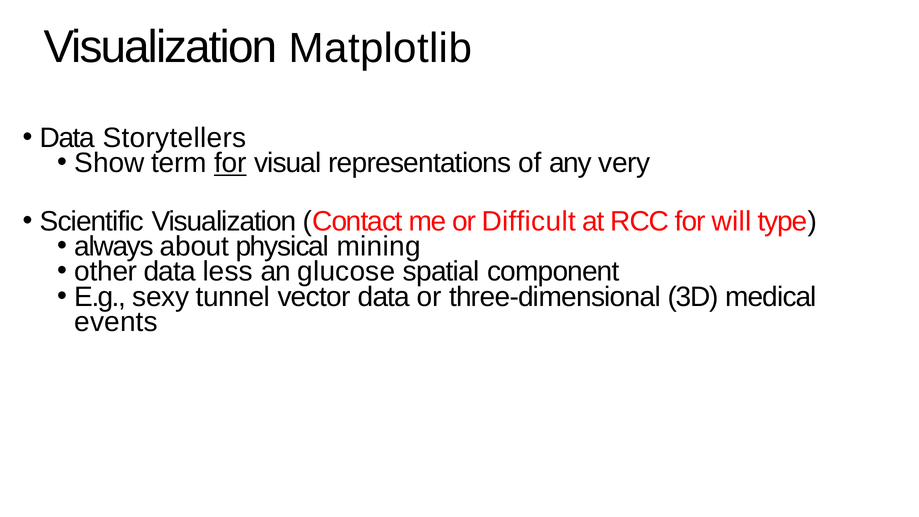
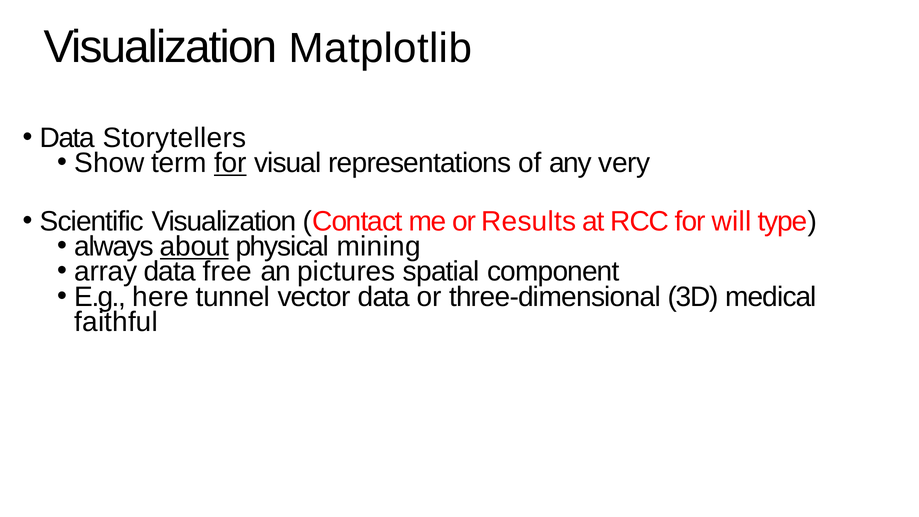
Difficult: Difficult -> Results
about underline: none -> present
other: other -> array
less: less -> free
glucose: glucose -> pictures
sexy: sexy -> here
events: events -> faithful
